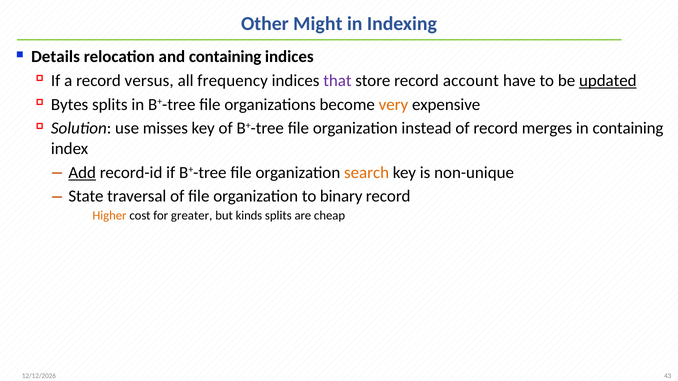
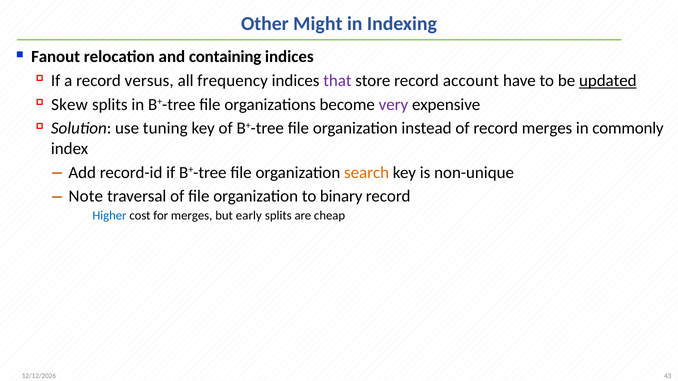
Details: Details -> Fanout
Bytes: Bytes -> Skew
very colour: orange -> purple
misses: misses -> tuning
in containing: containing -> commonly
Add underline: present -> none
State: State -> Note
Higher colour: orange -> blue
for greater: greater -> merges
kinds: kinds -> early
